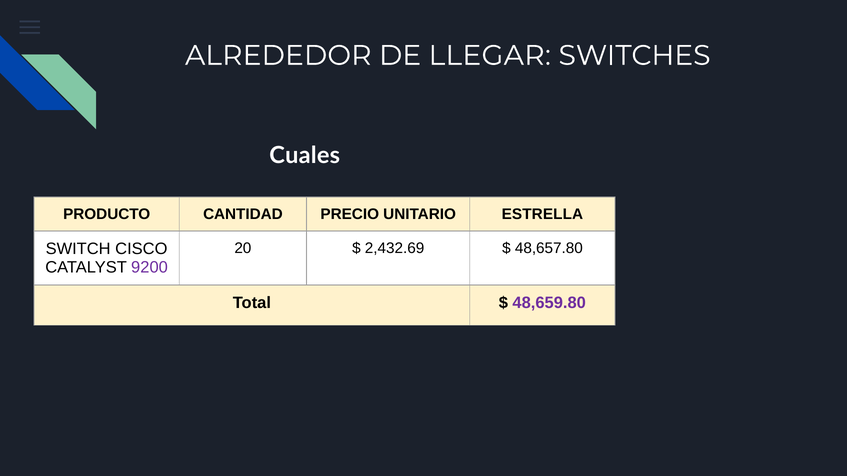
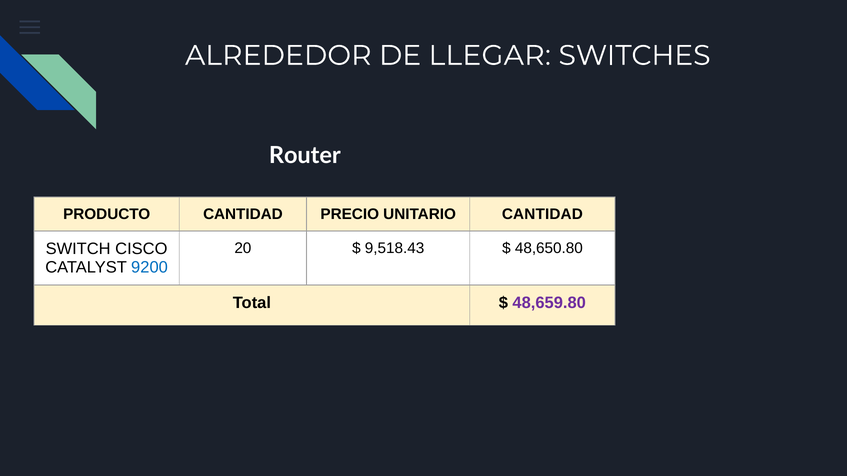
Cuales: Cuales -> Router
UNITARIO ESTRELLA: ESTRELLA -> CANTIDAD
2,432.69: 2,432.69 -> 9,518.43
48,657.80: 48,657.80 -> 48,650.80
9200 colour: purple -> blue
